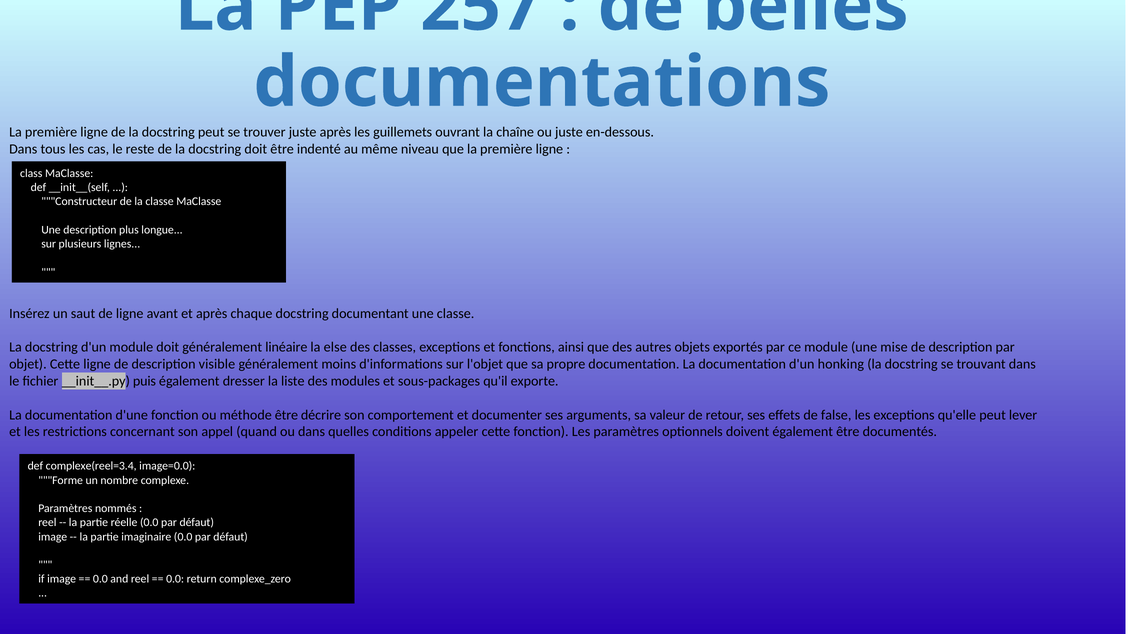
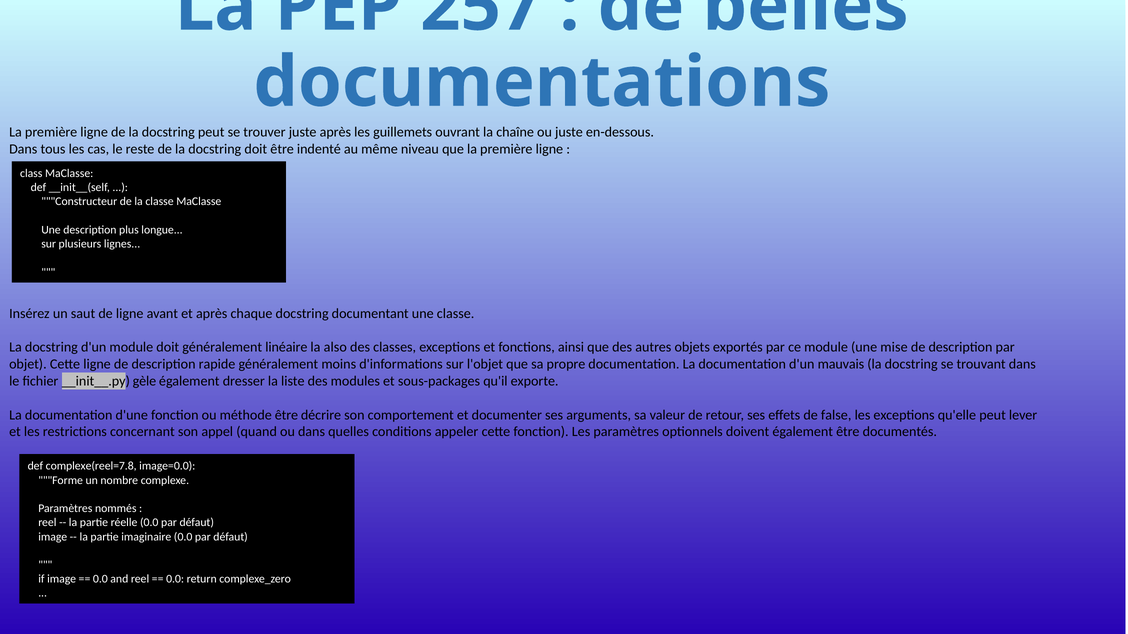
else: else -> also
visible: visible -> rapide
honking: honking -> mauvais
puis: puis -> gèle
complexe(reel=3.4: complexe(reel=3.4 -> complexe(reel=7.8
